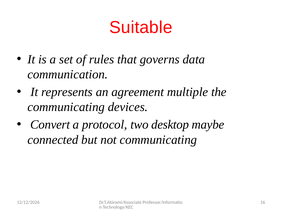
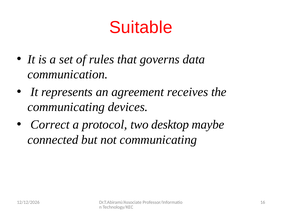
multiple: multiple -> receives
Convert: Convert -> Correct
